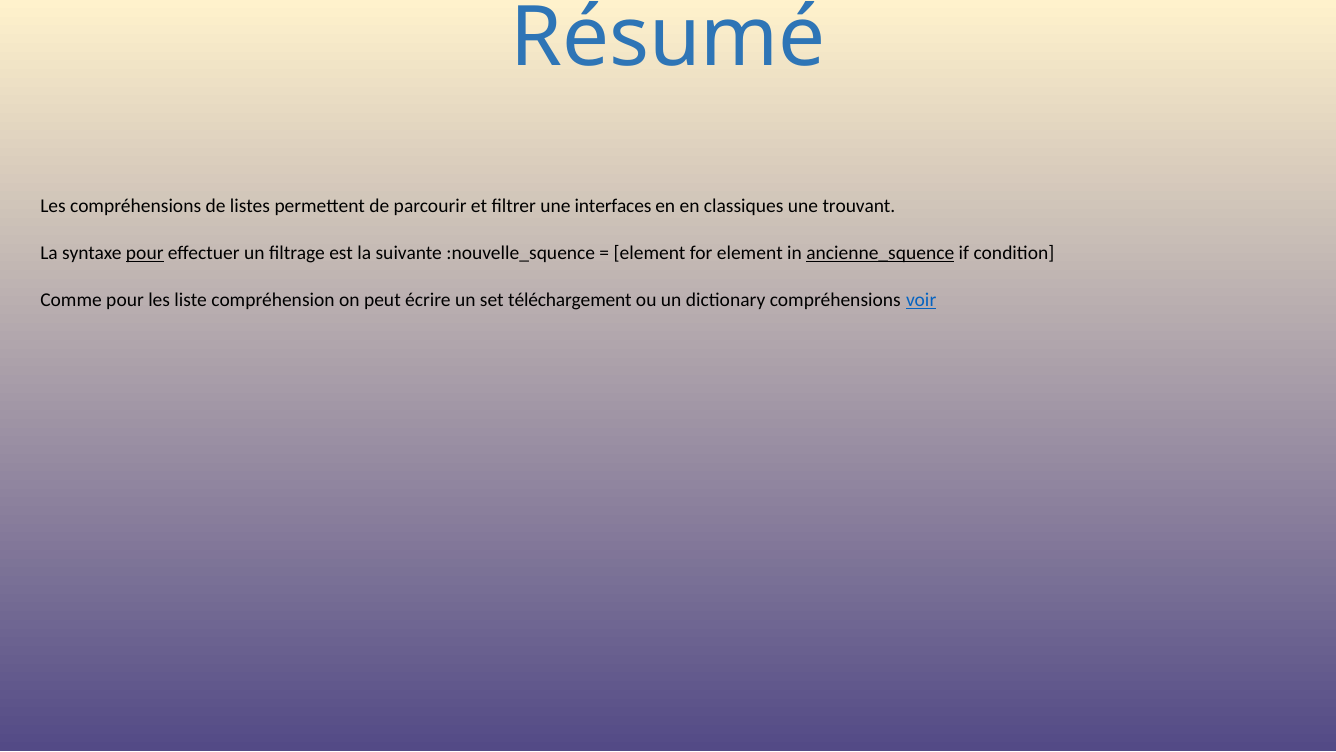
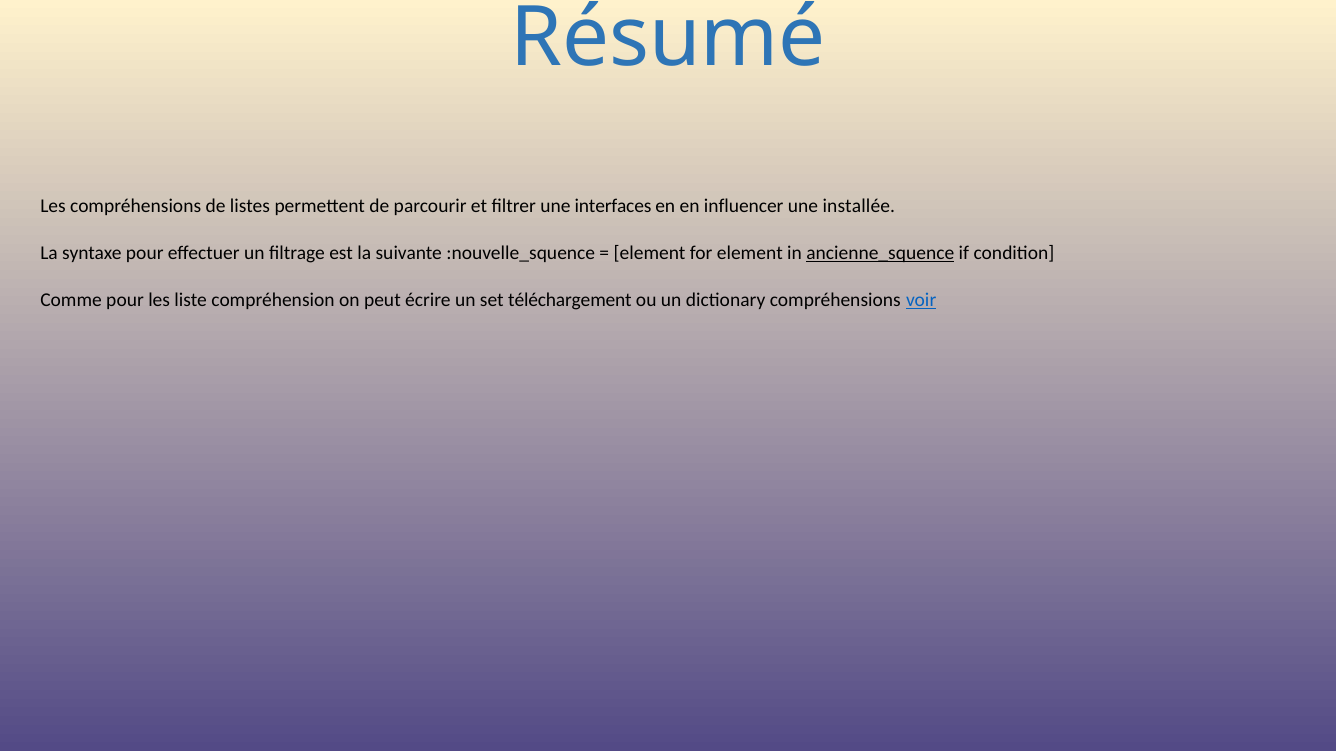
classiques: classiques -> influencer
trouvant: trouvant -> installée
pour at (145, 253) underline: present -> none
